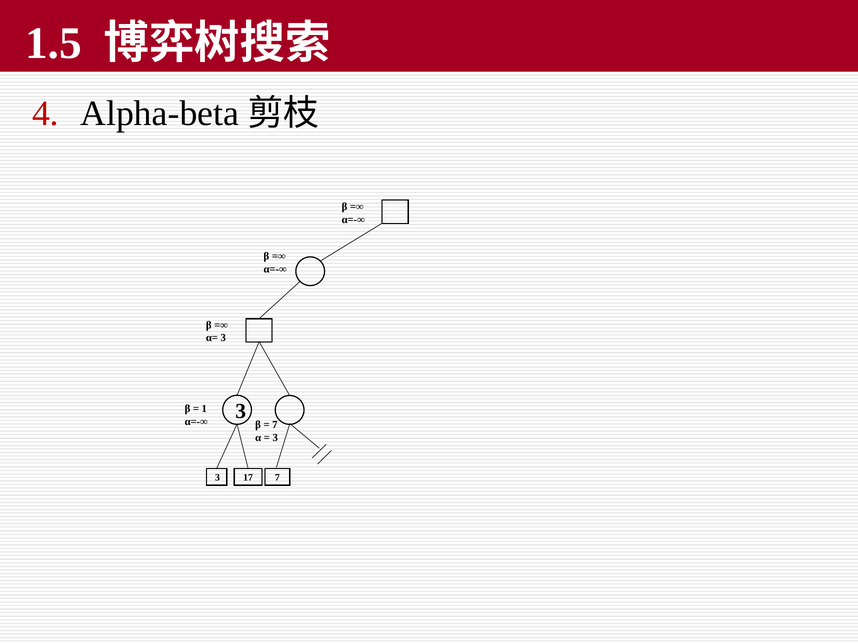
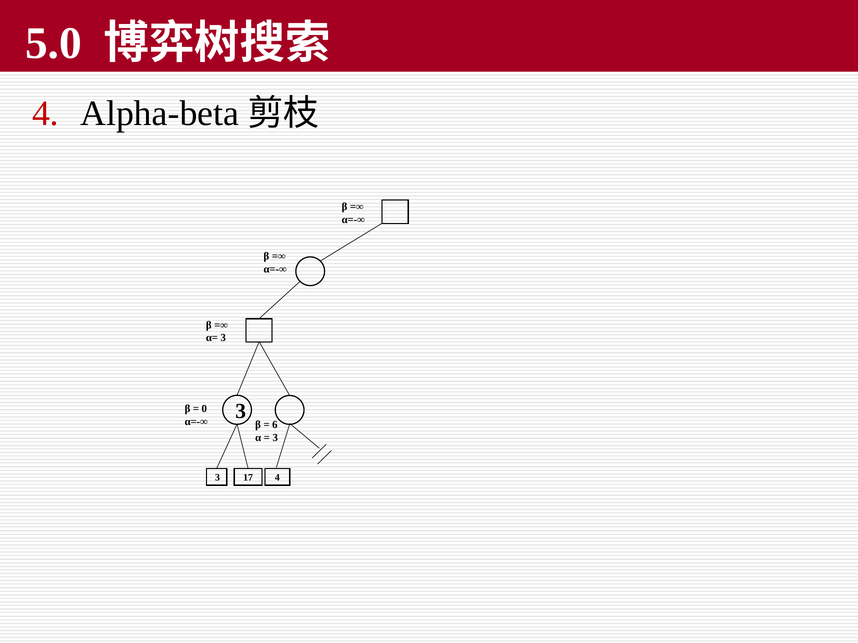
1.5: 1.5 -> 5.0
1: 1 -> 0
7 at (275, 425): 7 -> 6
17 7: 7 -> 4
